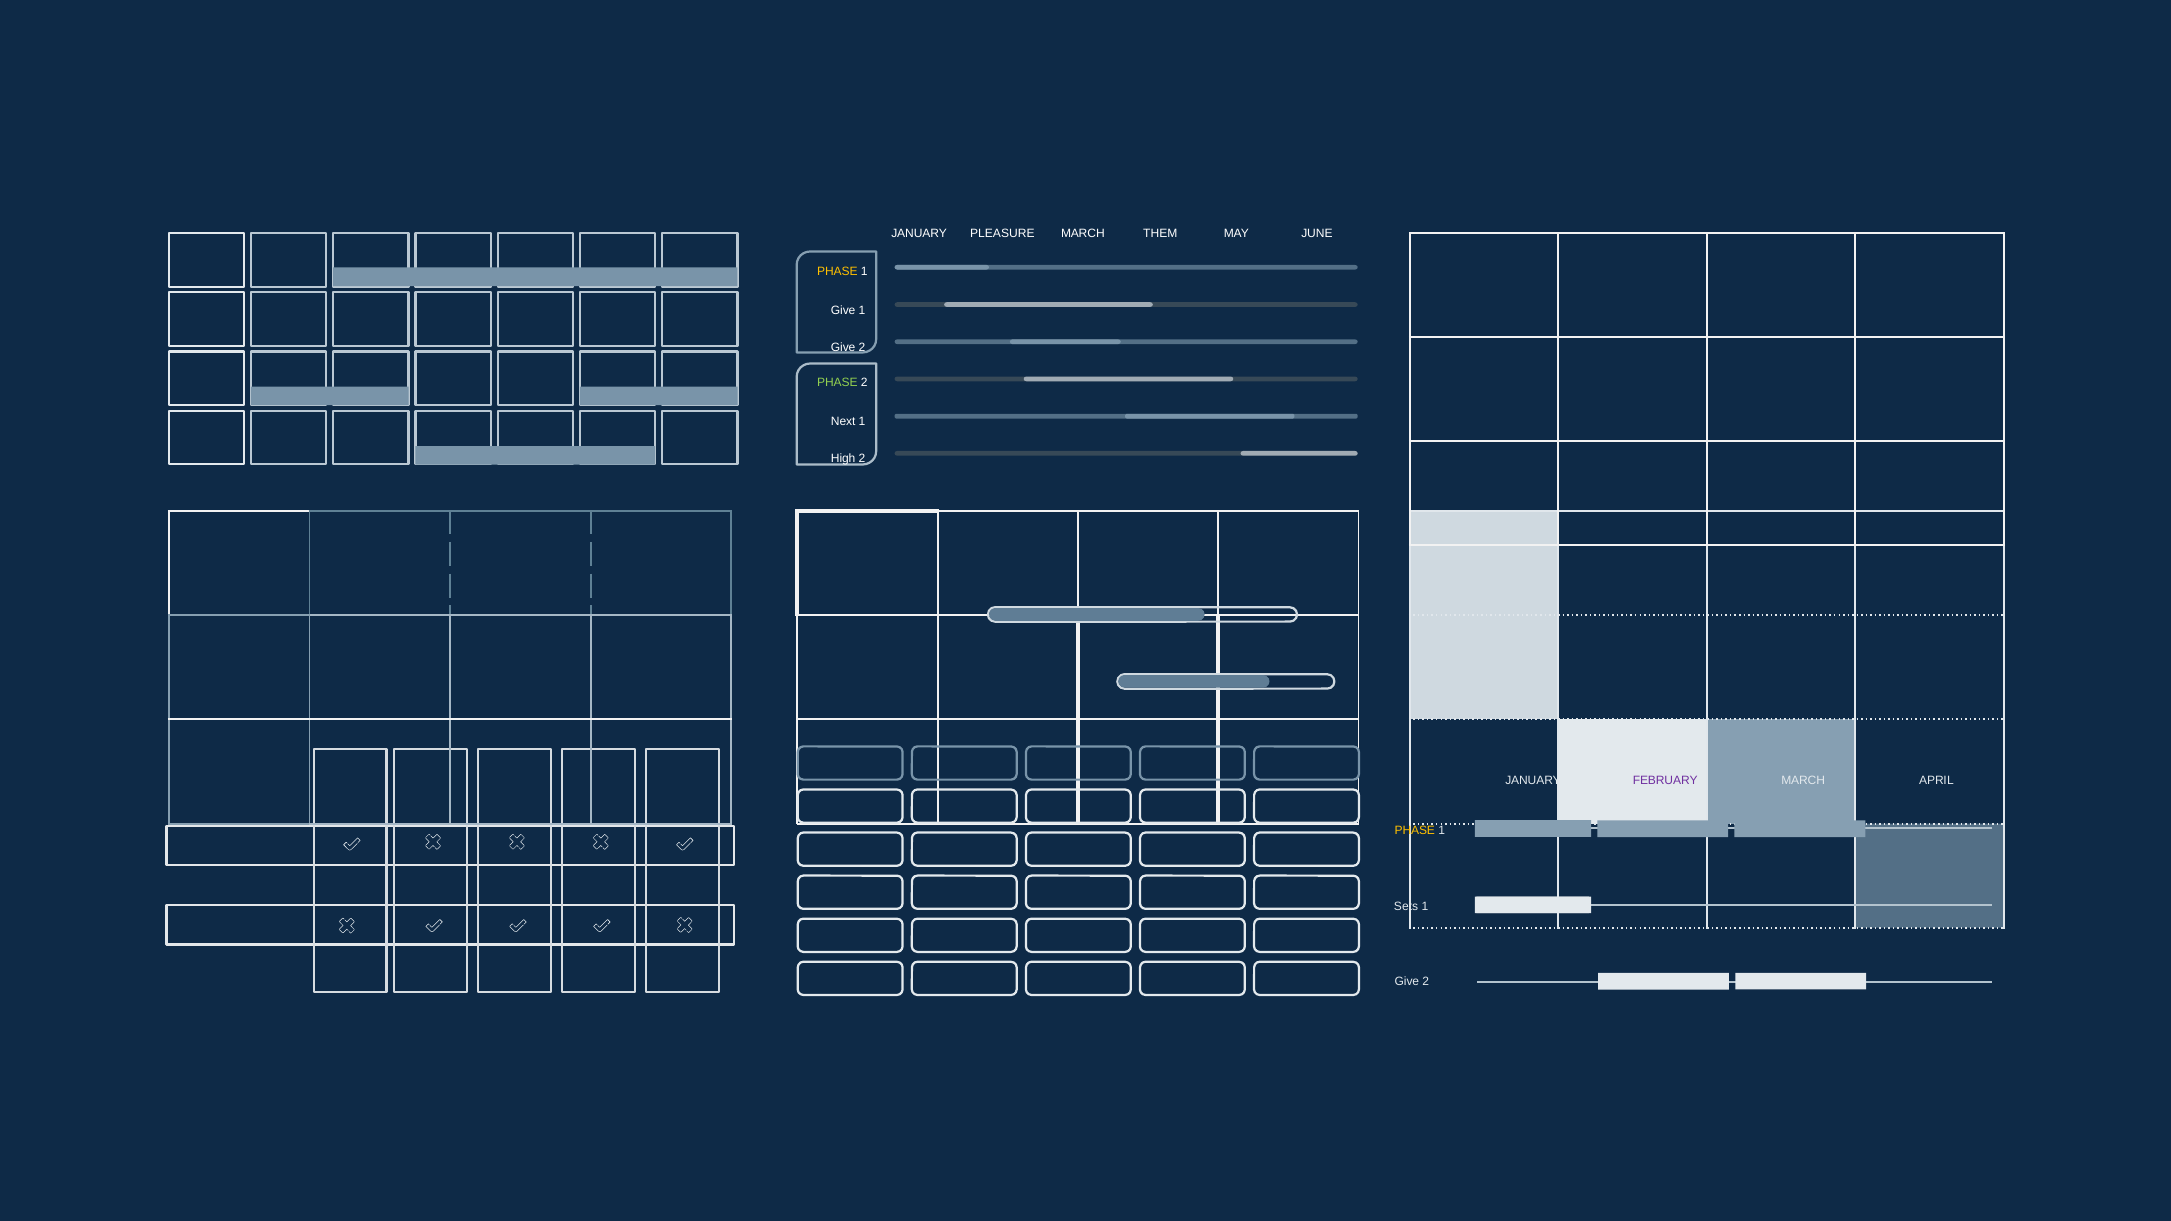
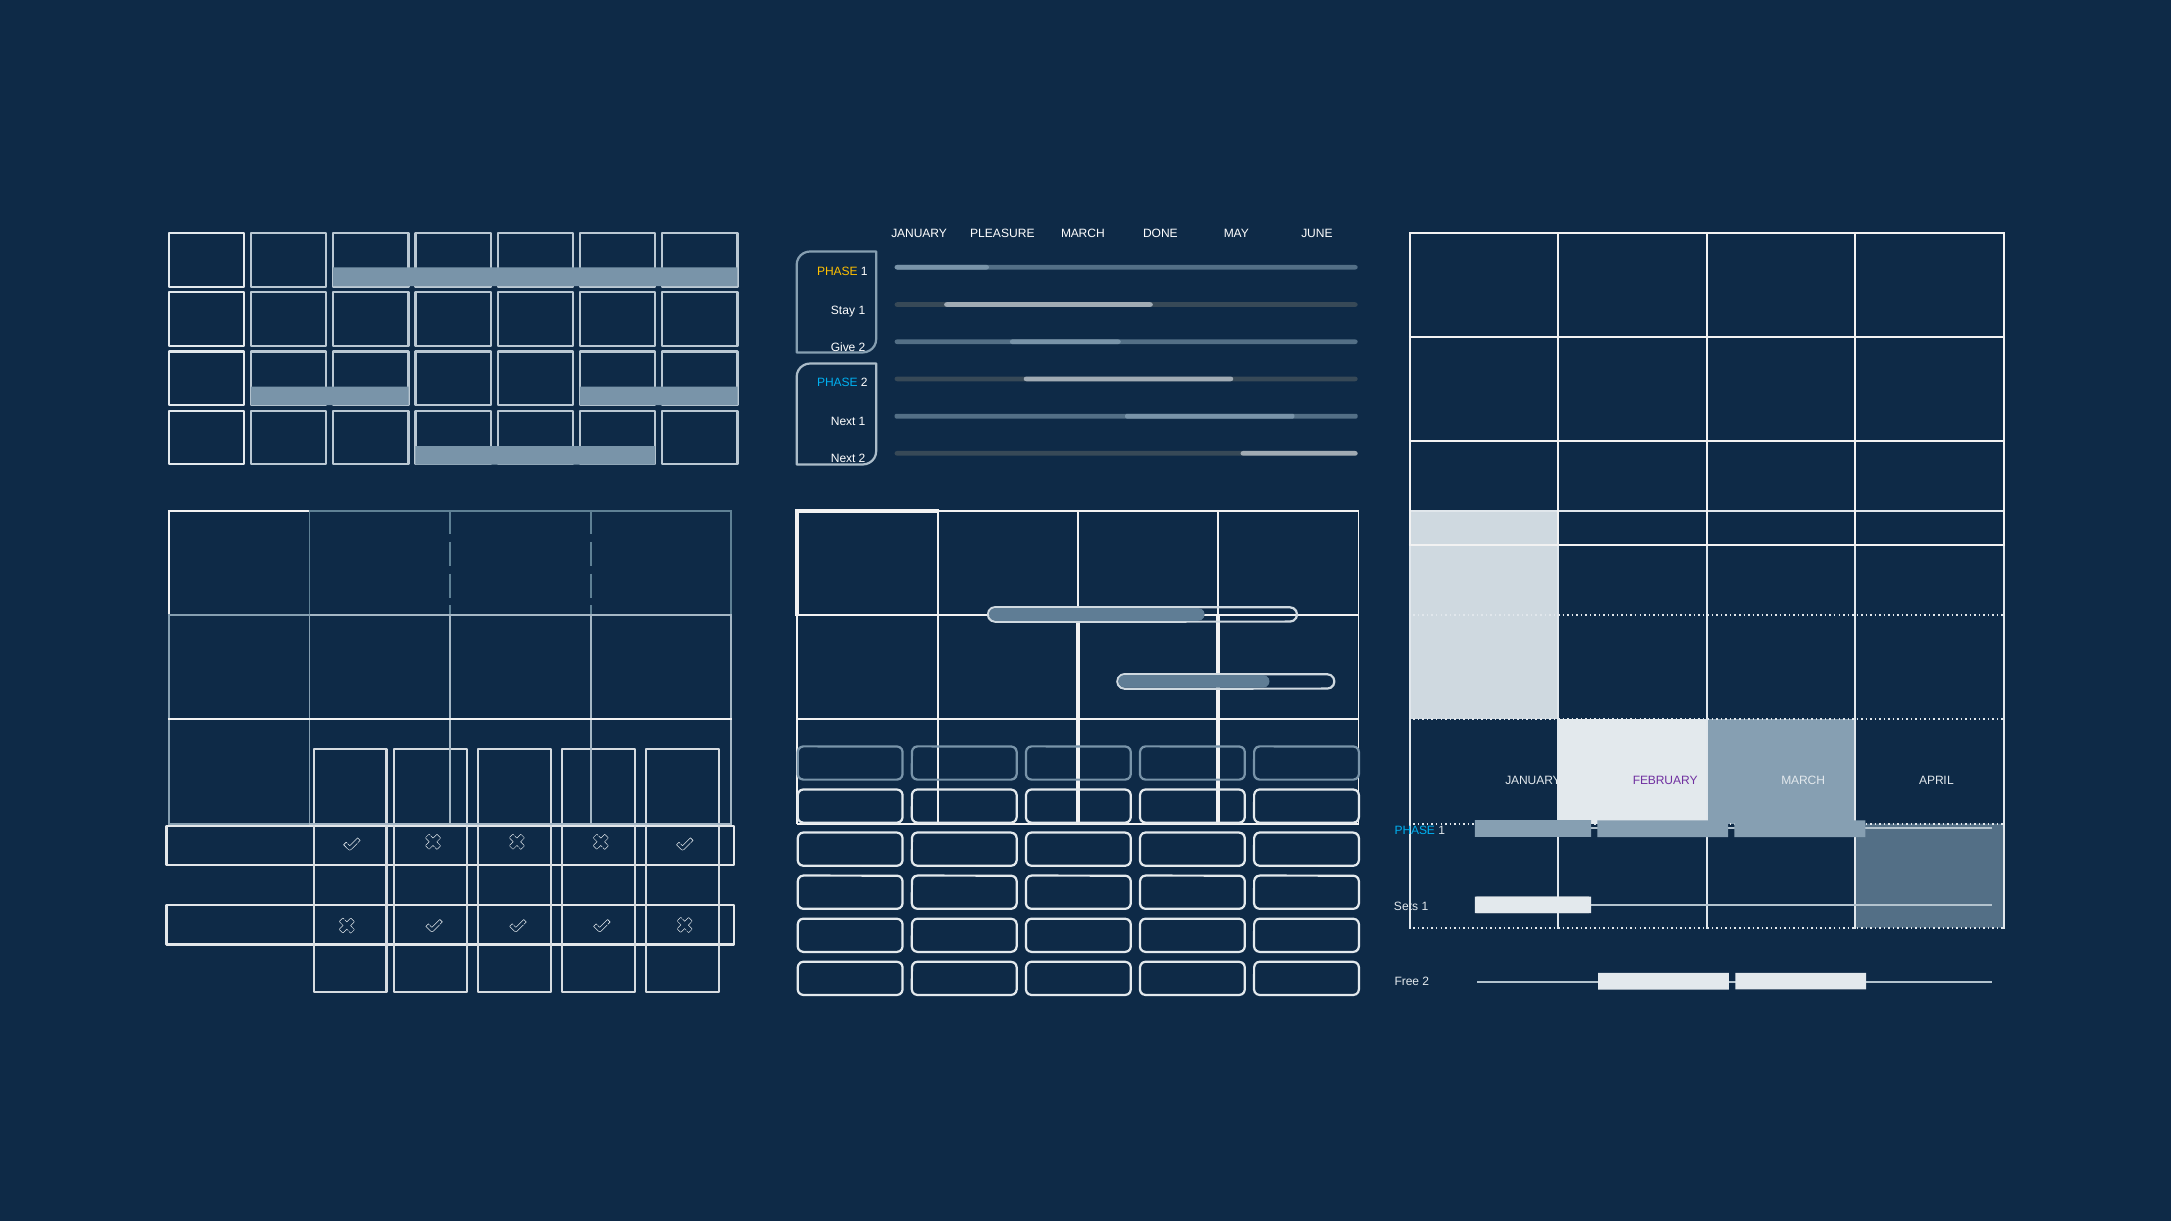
THEM: THEM -> DONE
Give at (843, 310): Give -> Stay
PHASE at (837, 382) colour: light green -> light blue
High at (843, 459): High -> Next
PHASE at (1415, 831) colour: yellow -> light blue
Give at (1407, 982): Give -> Free
